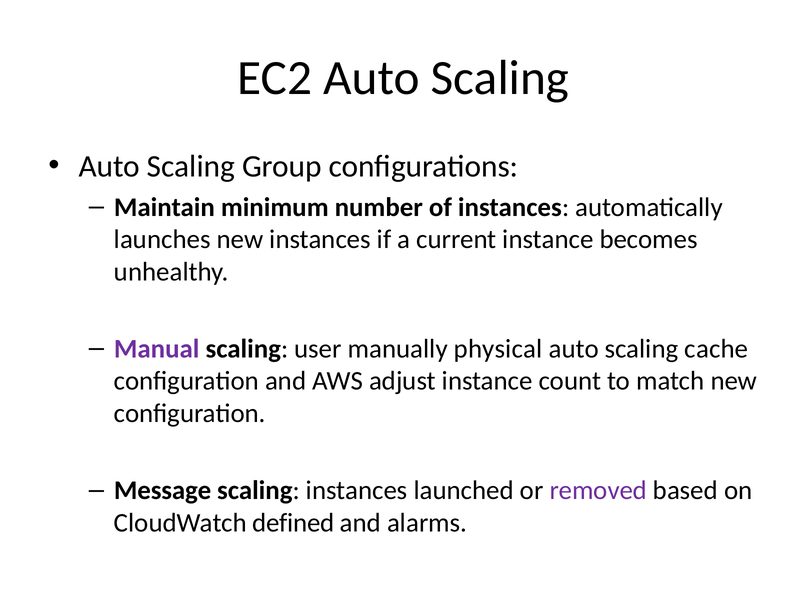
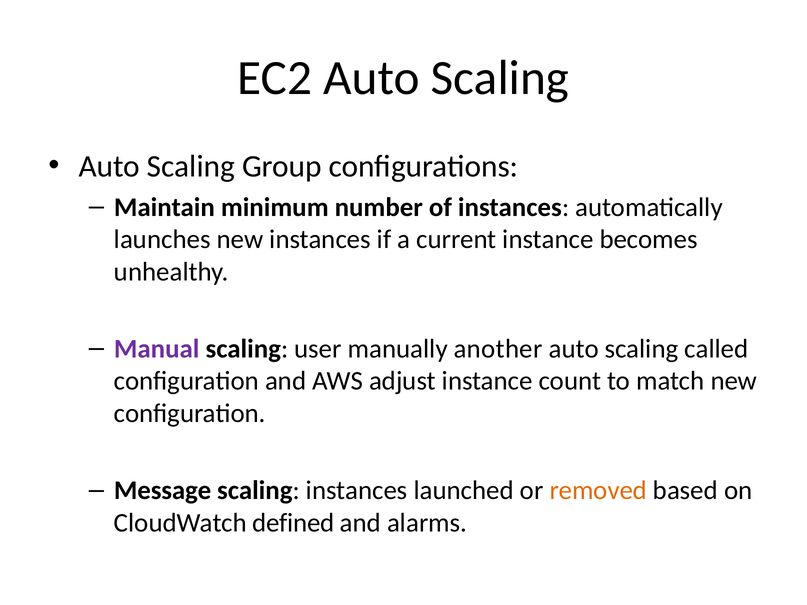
physical: physical -> another
cache: cache -> called
removed colour: purple -> orange
